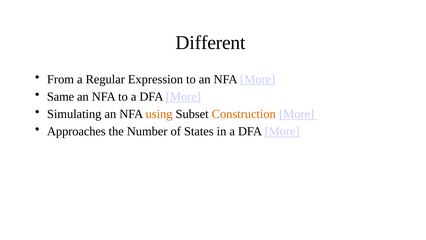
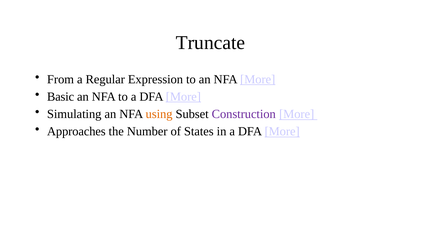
Different: Different -> Truncate
Same: Same -> Basic
Construction colour: orange -> purple
